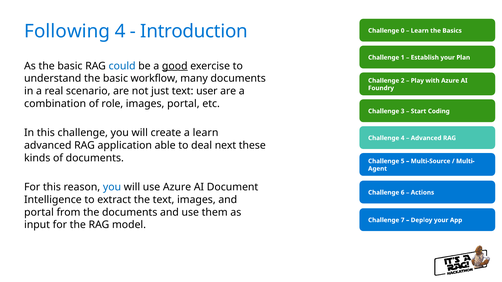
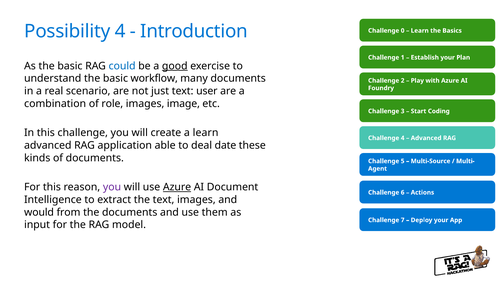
Following: Following -> Possibility
images portal: portal -> image
next: next -> date
you at (112, 187) colour: blue -> purple
Azure at (177, 187) underline: none -> present
portal at (39, 213): portal -> would
